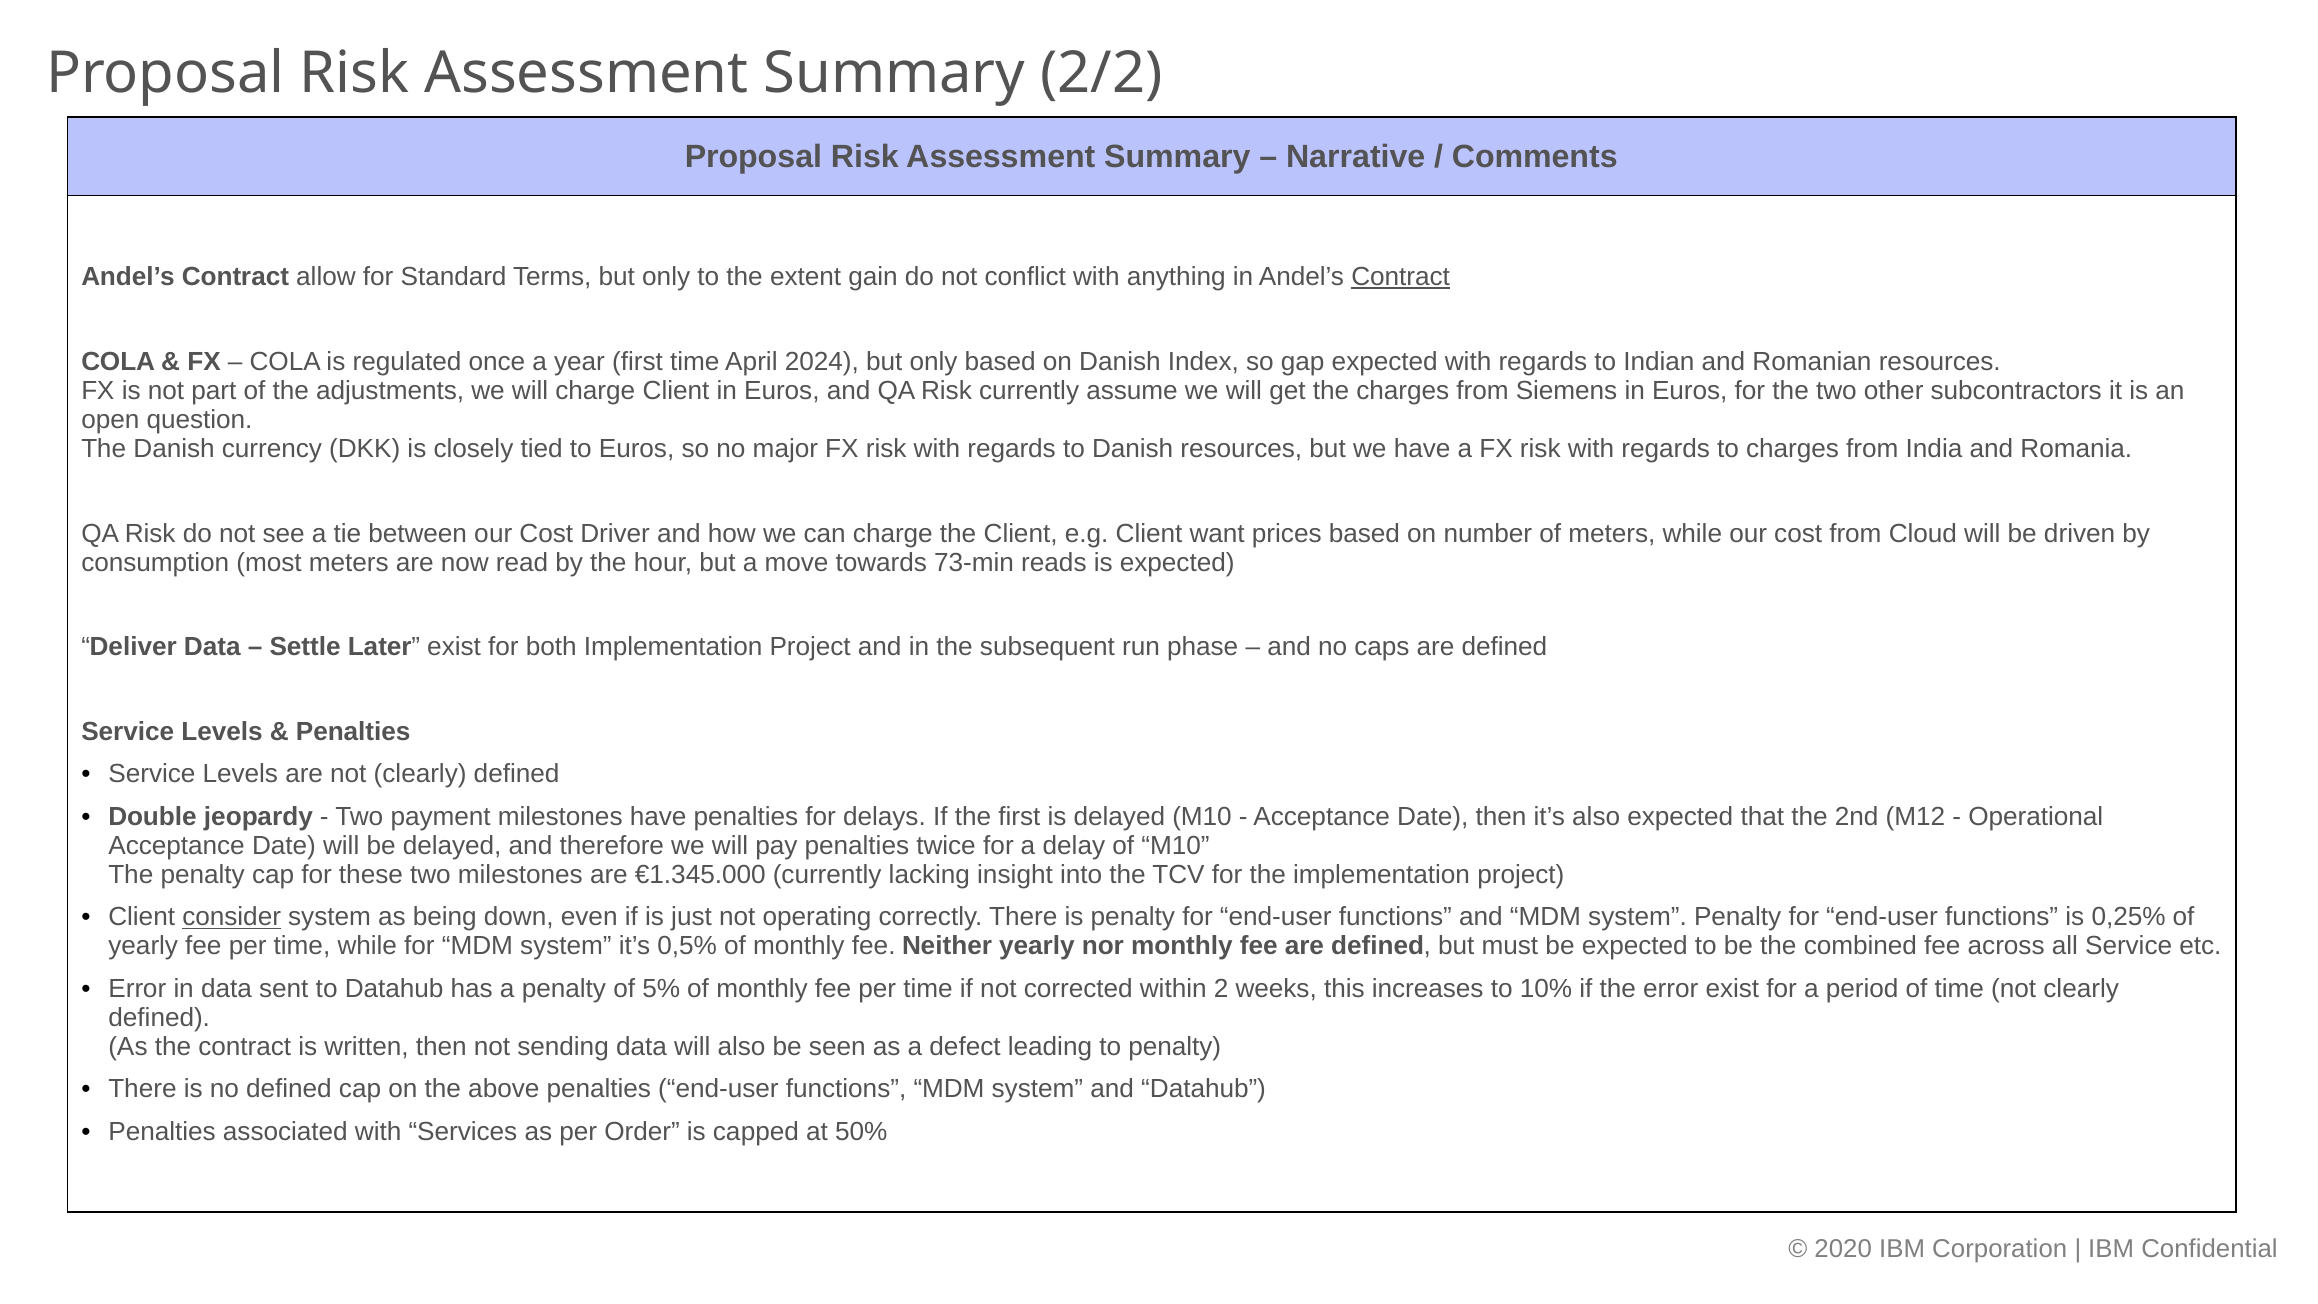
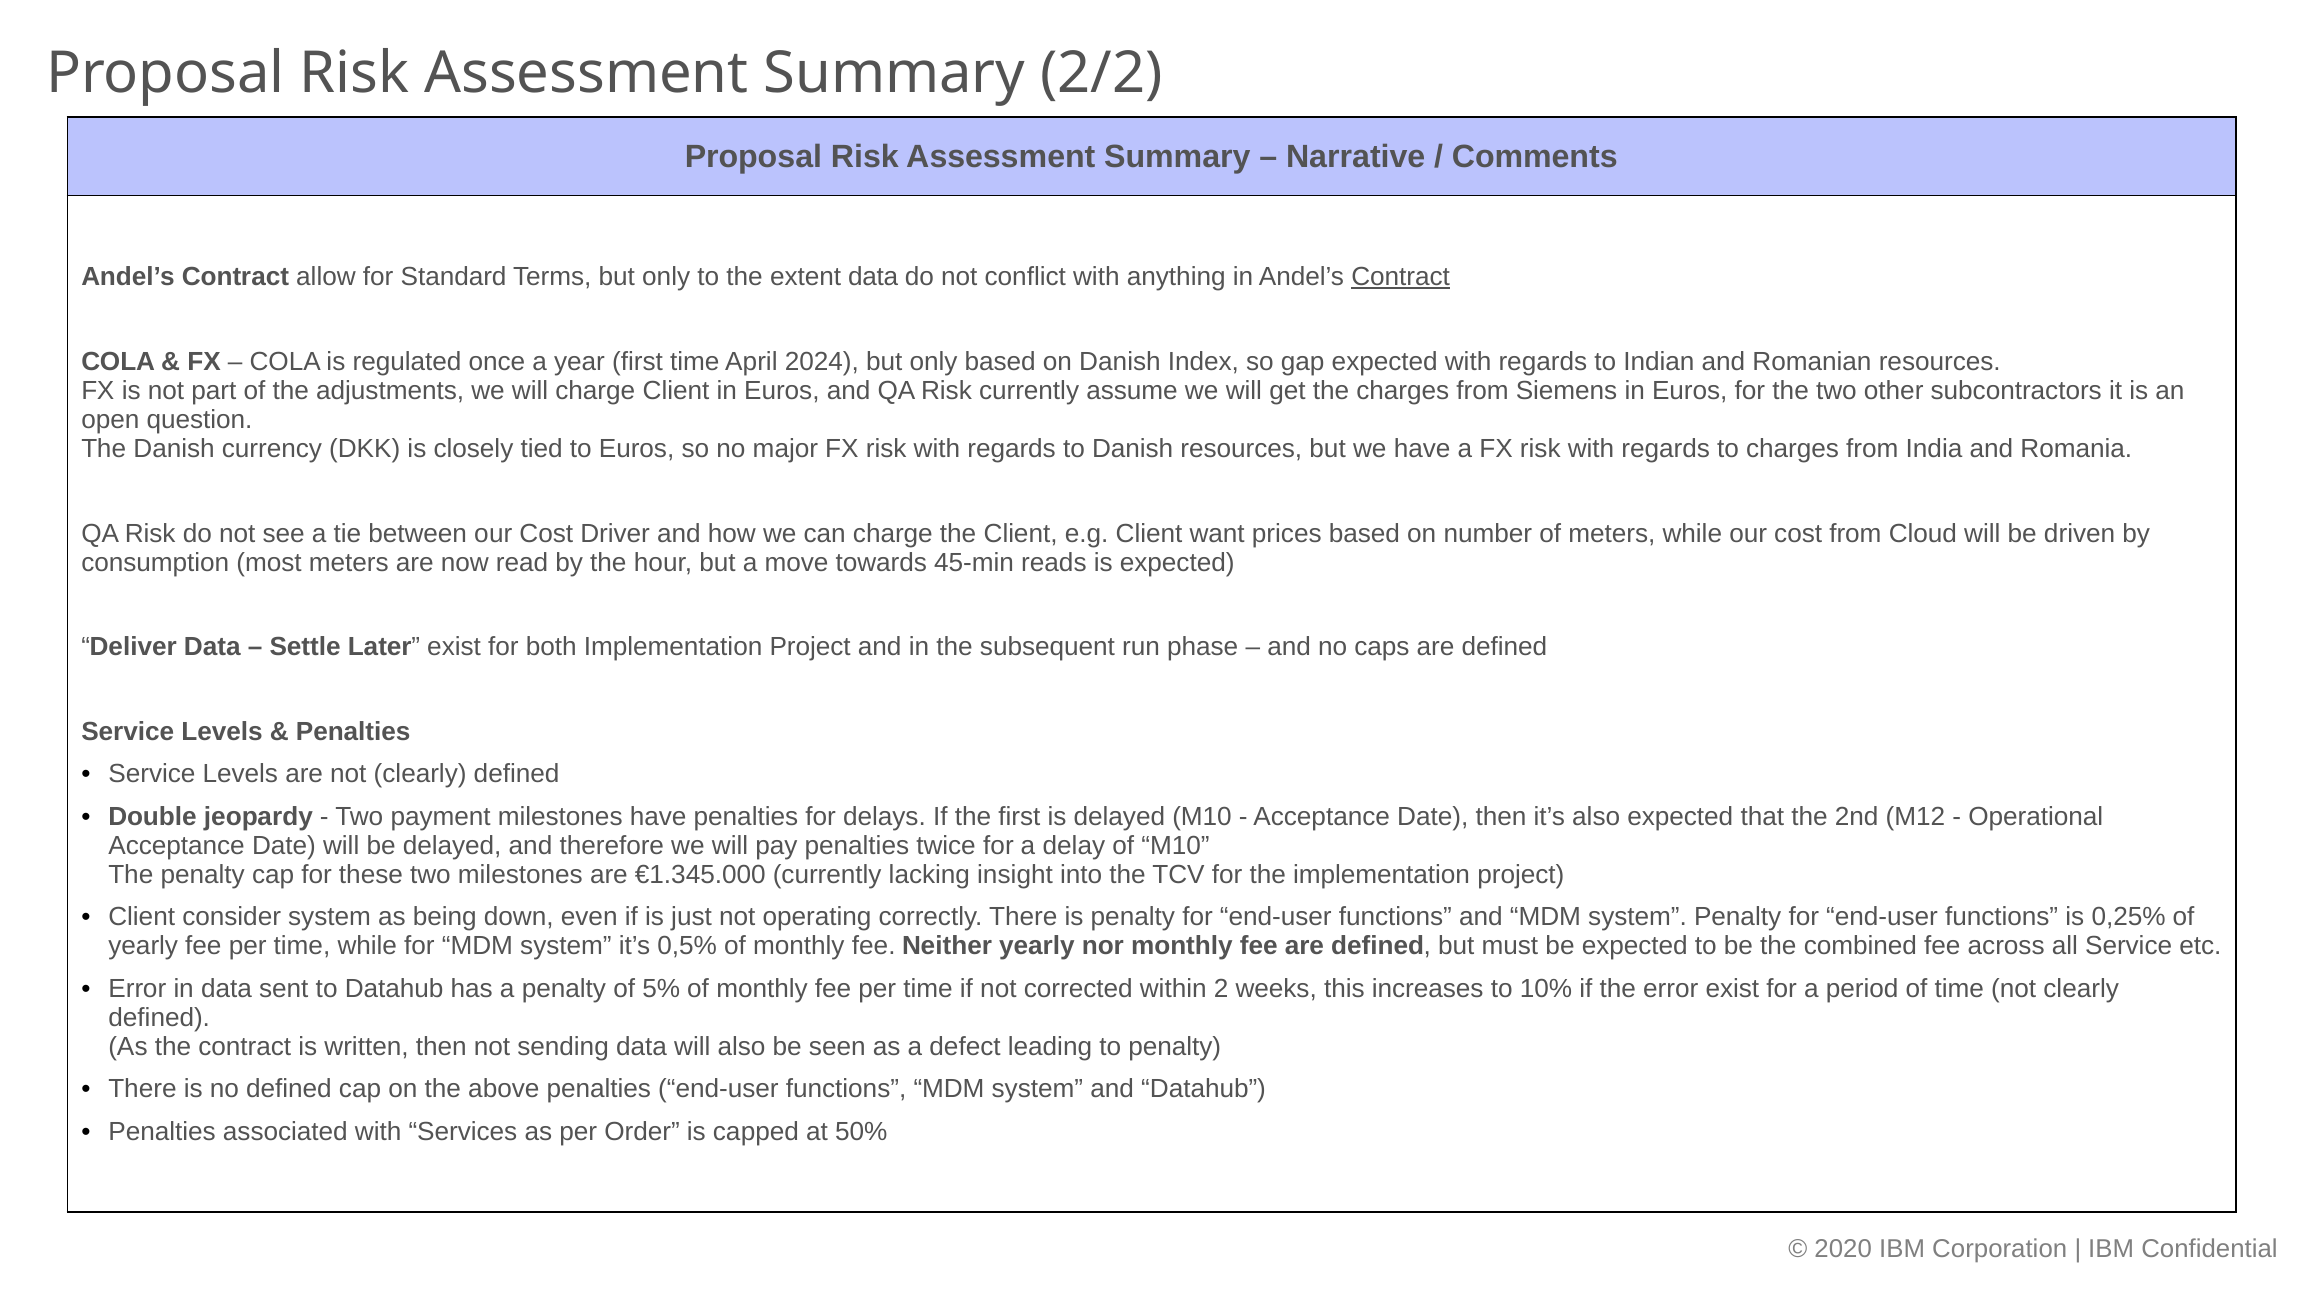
extent gain: gain -> data
73-min: 73-min -> 45-min
consider underline: present -> none
